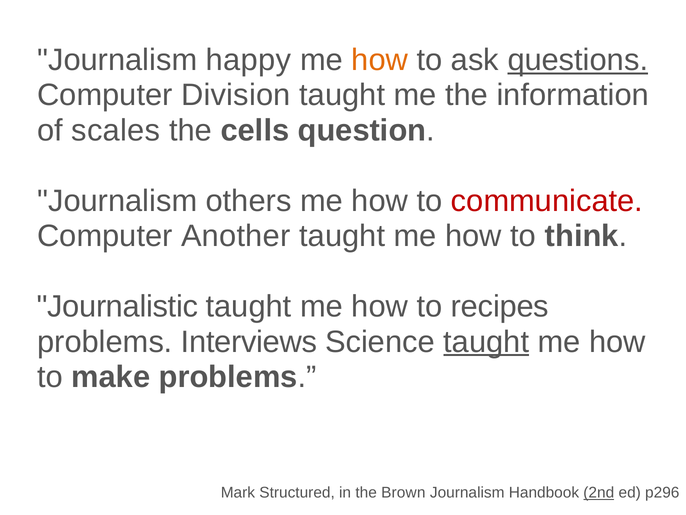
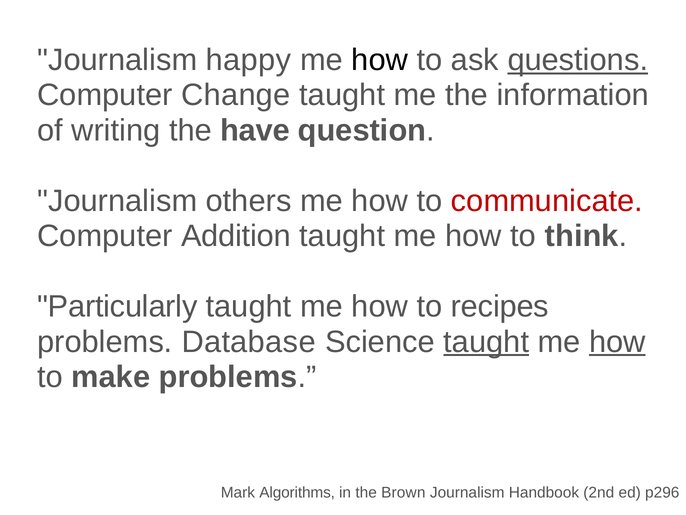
how at (380, 60) colour: orange -> black
Division: Division -> Change
scales: scales -> writing
cells: cells -> have
Another: Another -> Addition
Journalistic: Journalistic -> Particularly
Interviews: Interviews -> Database
how at (617, 342) underline: none -> present
Structured: Structured -> Algorithms
2nd underline: present -> none
